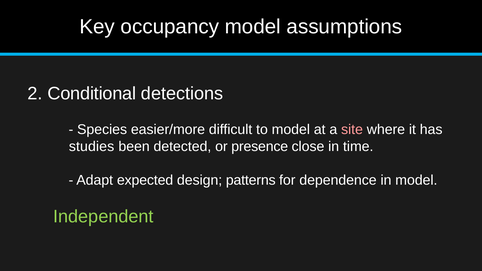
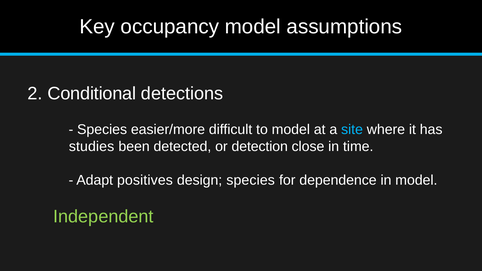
site colour: pink -> light blue
presence: presence -> detection
Adapt expected: expected -> positives
design patterns: patterns -> species
